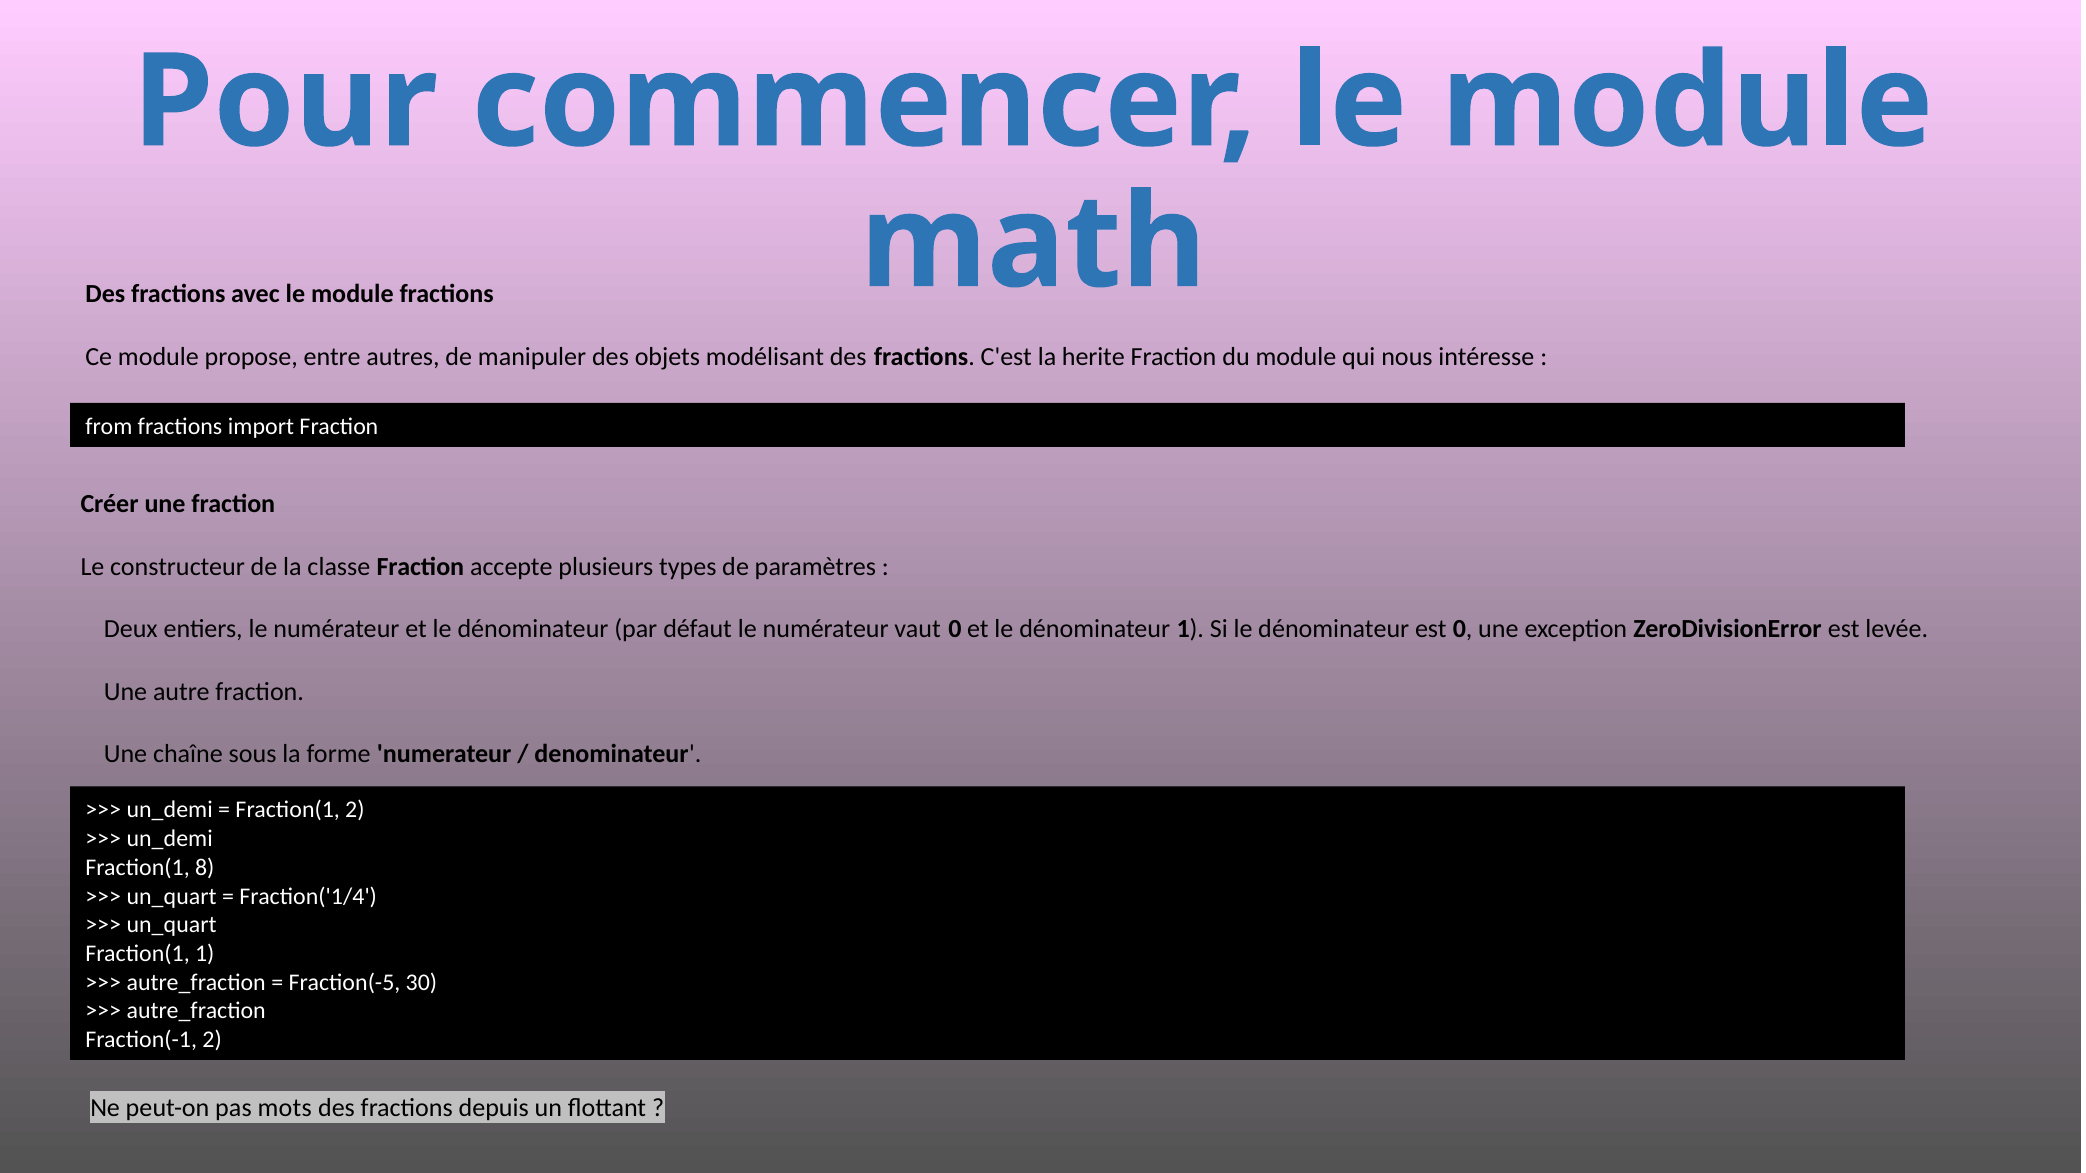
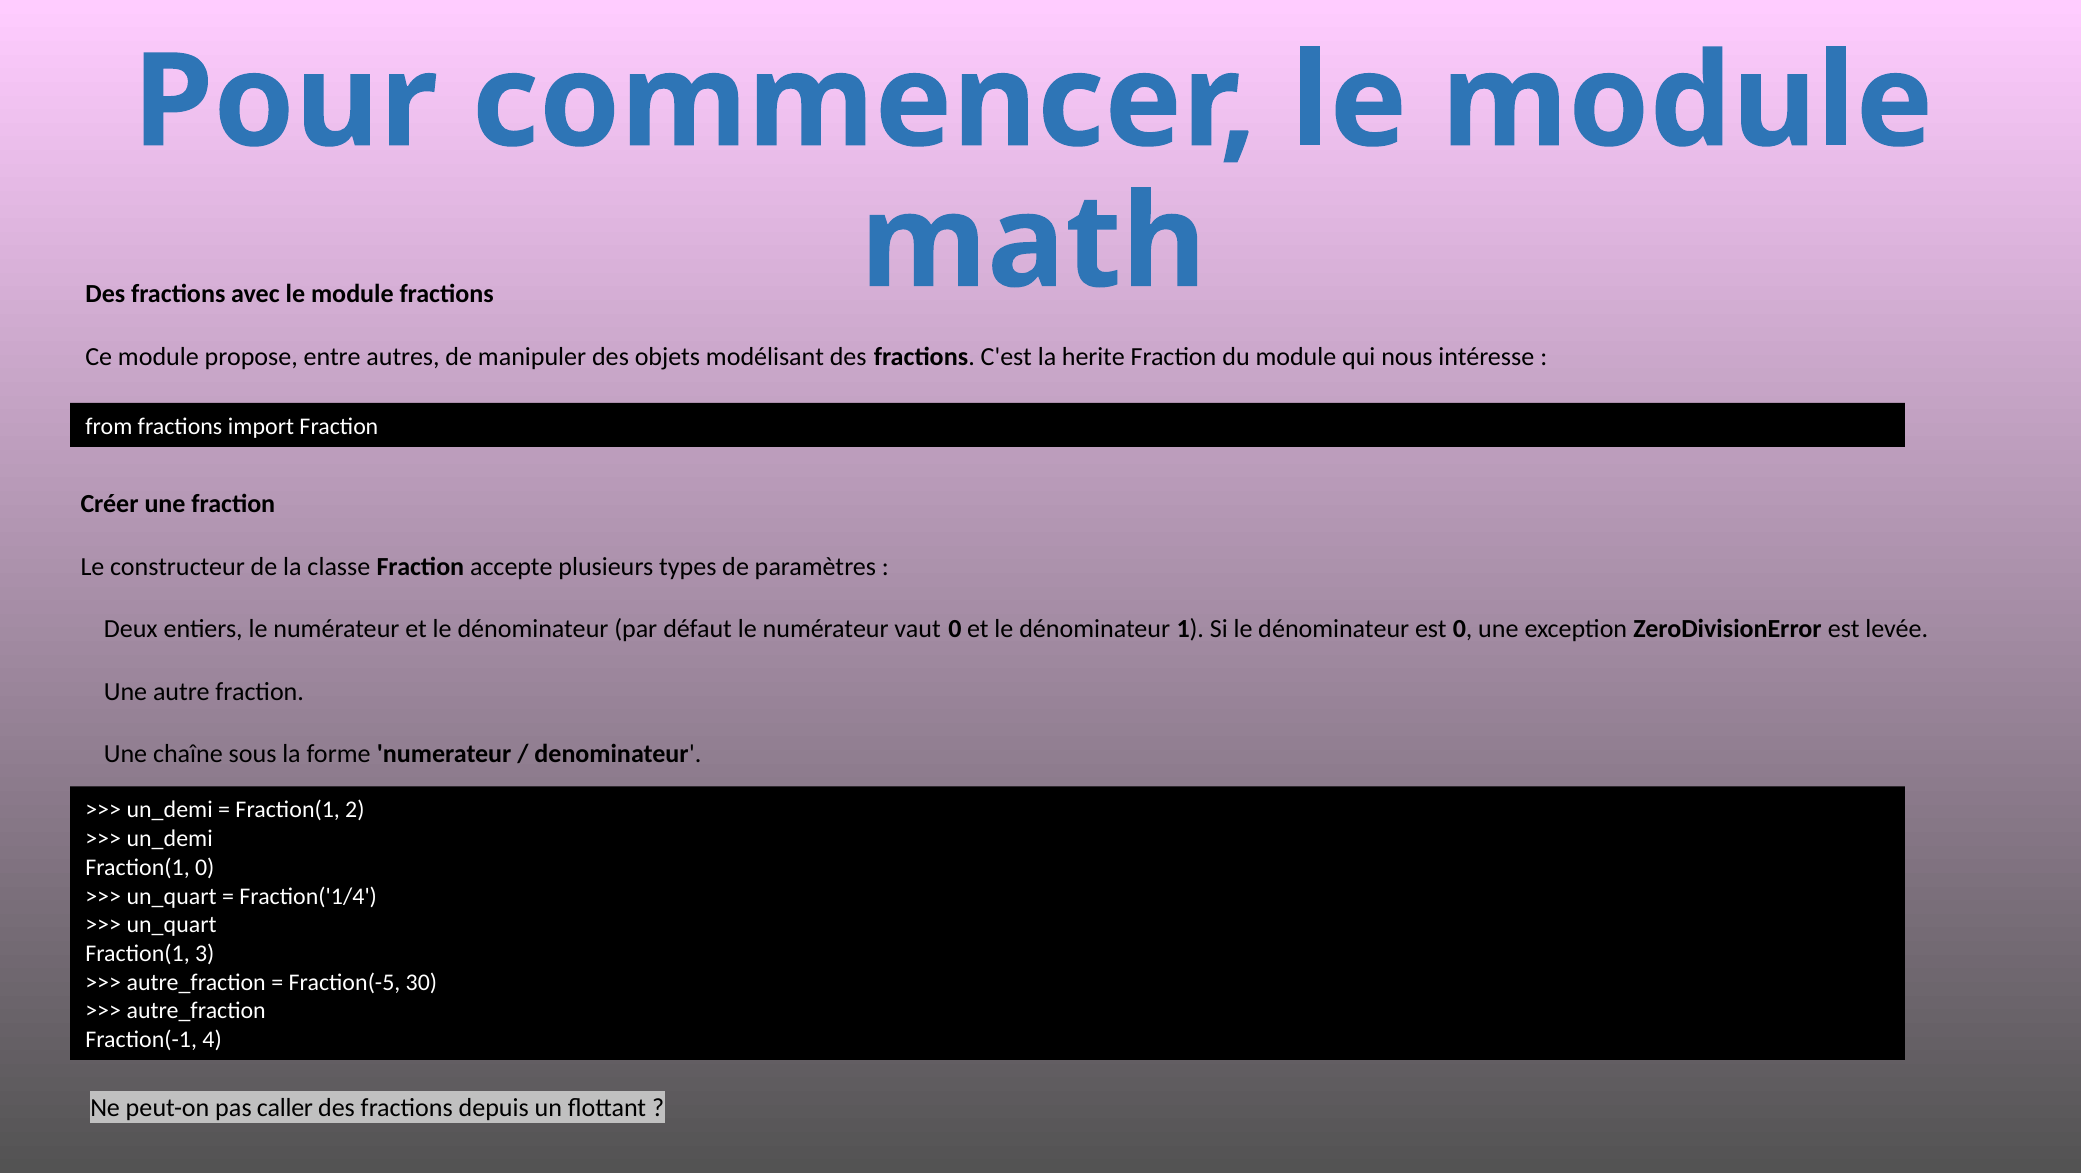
Fraction(1 8: 8 -> 0
Fraction(1 1: 1 -> 3
Fraction(-1 2: 2 -> 4
mots: mots -> caller
